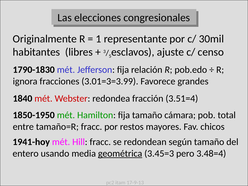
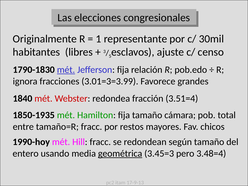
mét at (66, 70) underline: none -> present
1850-1950: 1850-1950 -> 1850-1935
1941-hoy: 1941-hoy -> 1990-hoy
